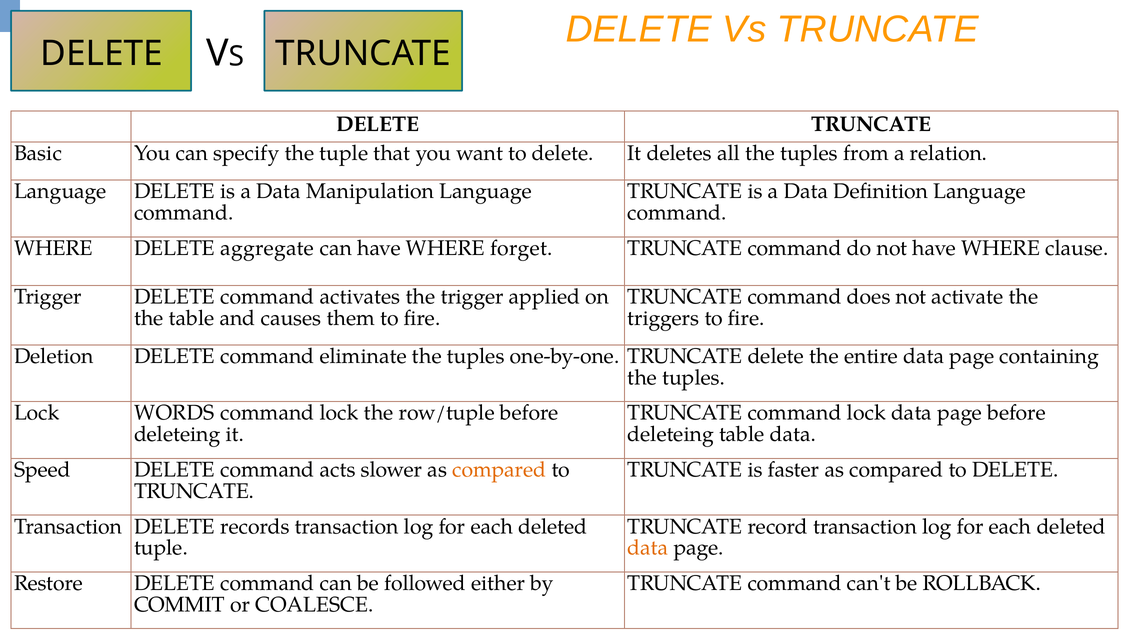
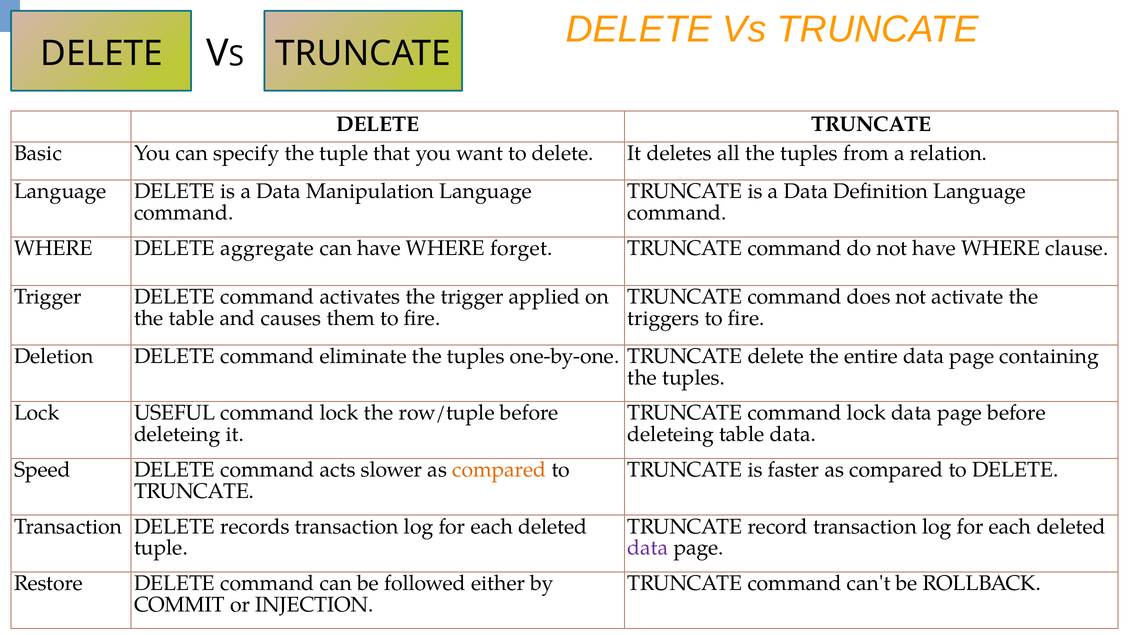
WORDS: WORDS -> USEFUL
data at (648, 548) colour: orange -> purple
COALESCE: COALESCE -> INJECTION
